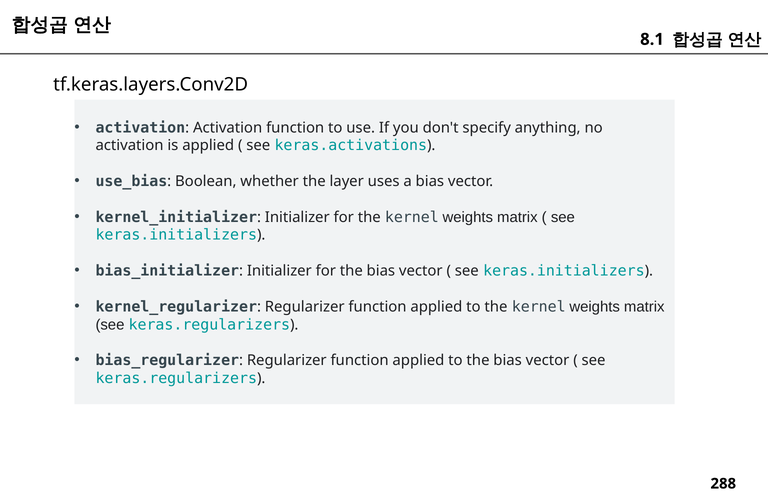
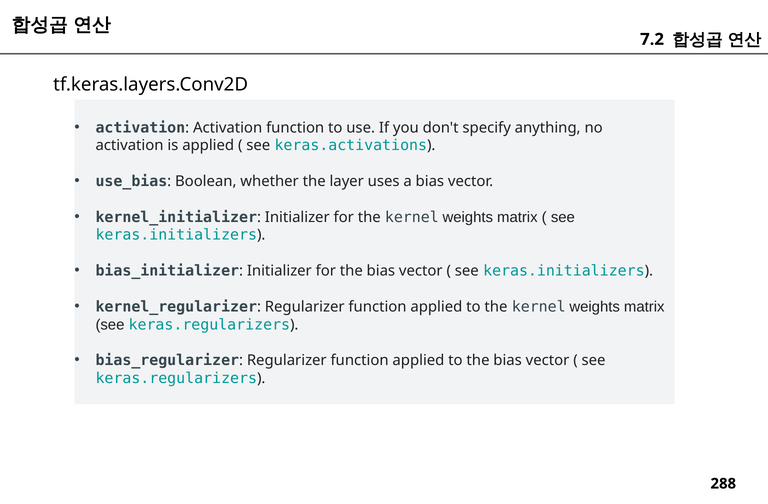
8.1: 8.1 -> 7.2
